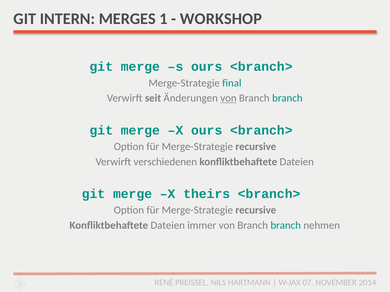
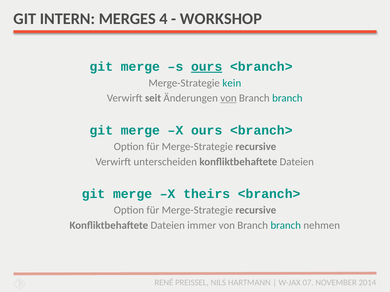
1: 1 -> 4
ours at (207, 67) underline: none -> present
final: final -> kein
verschiedenen: verschiedenen -> unterscheiden
